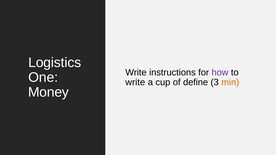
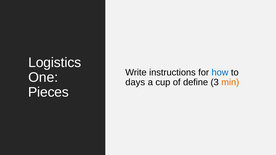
how colour: purple -> blue
write at (135, 82): write -> days
Money: Money -> Pieces
